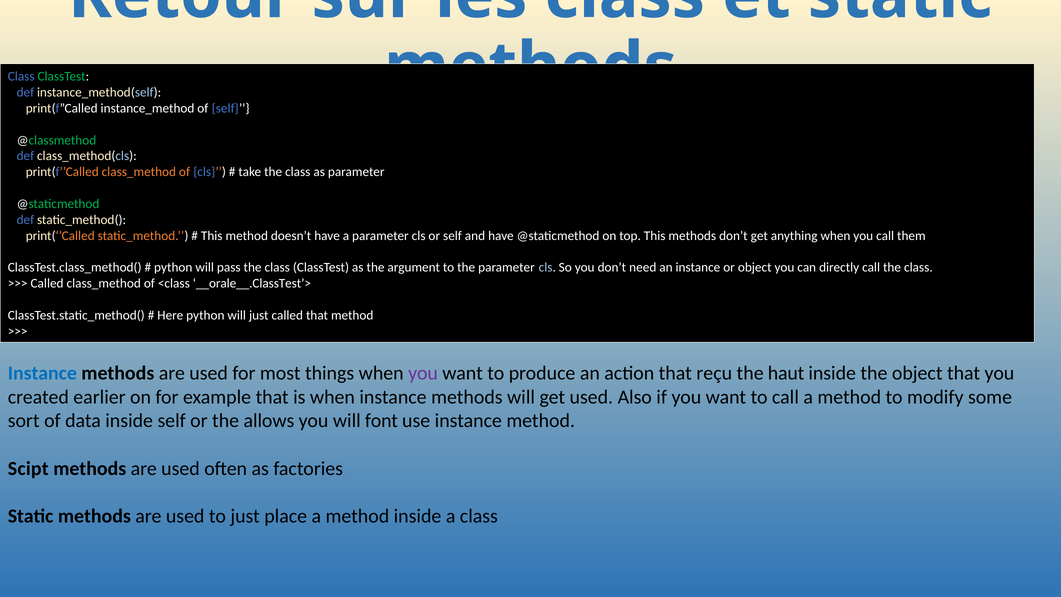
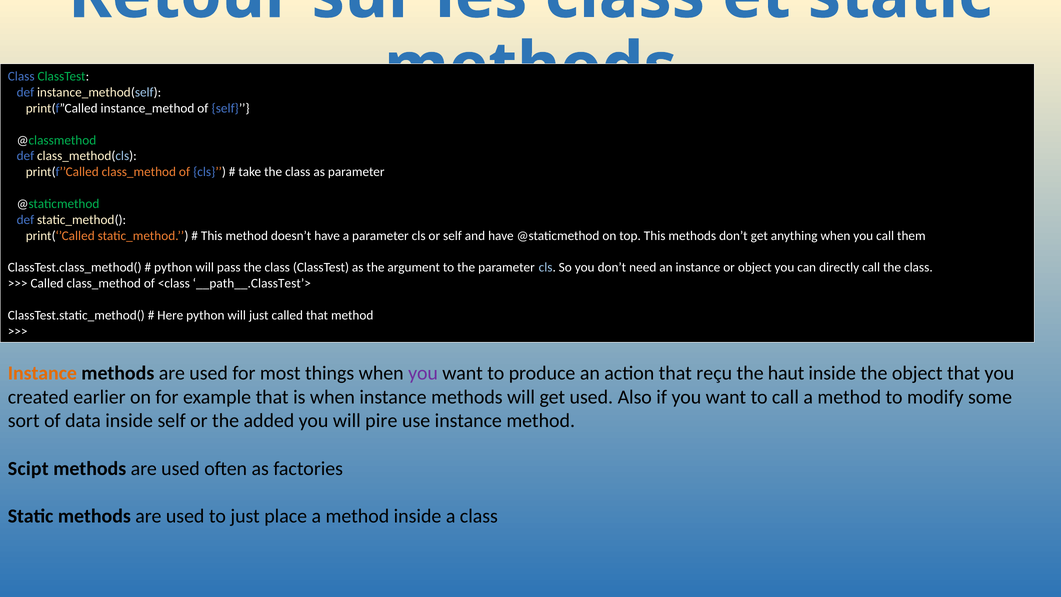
__orale__.ClassTest’>: __orale__.ClassTest’> -> __path__.ClassTest’>
Instance at (42, 373) colour: blue -> orange
allows: allows -> added
font: font -> pire
